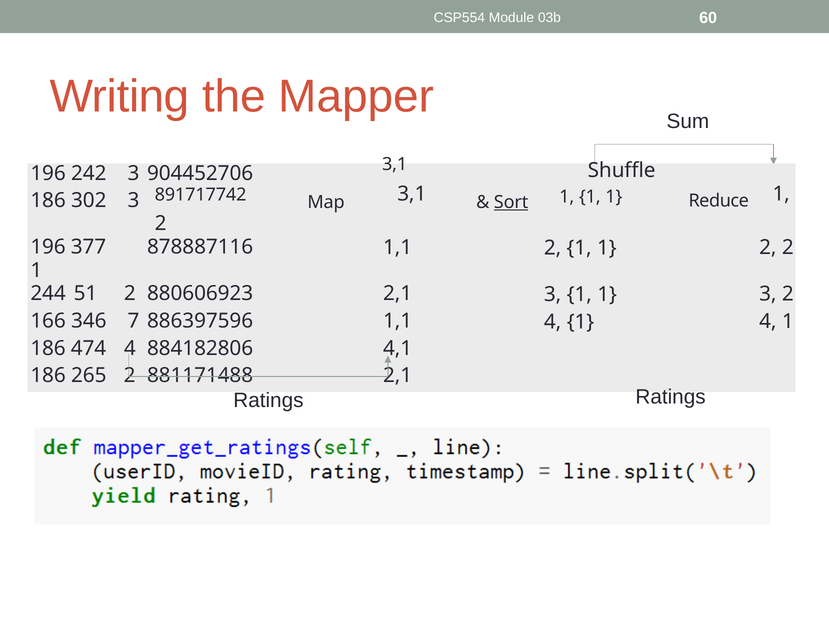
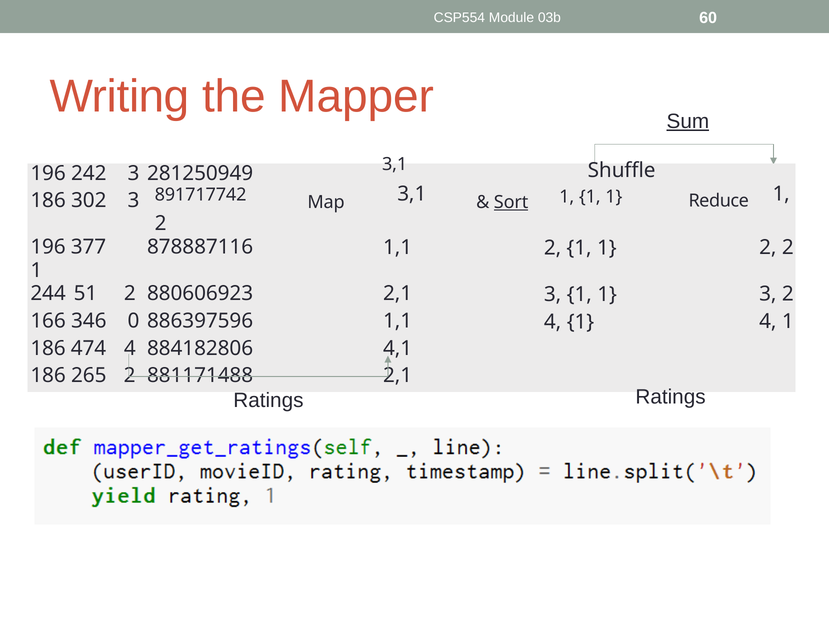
Sum underline: none -> present
904452706: 904452706 -> 281250949
7: 7 -> 0
